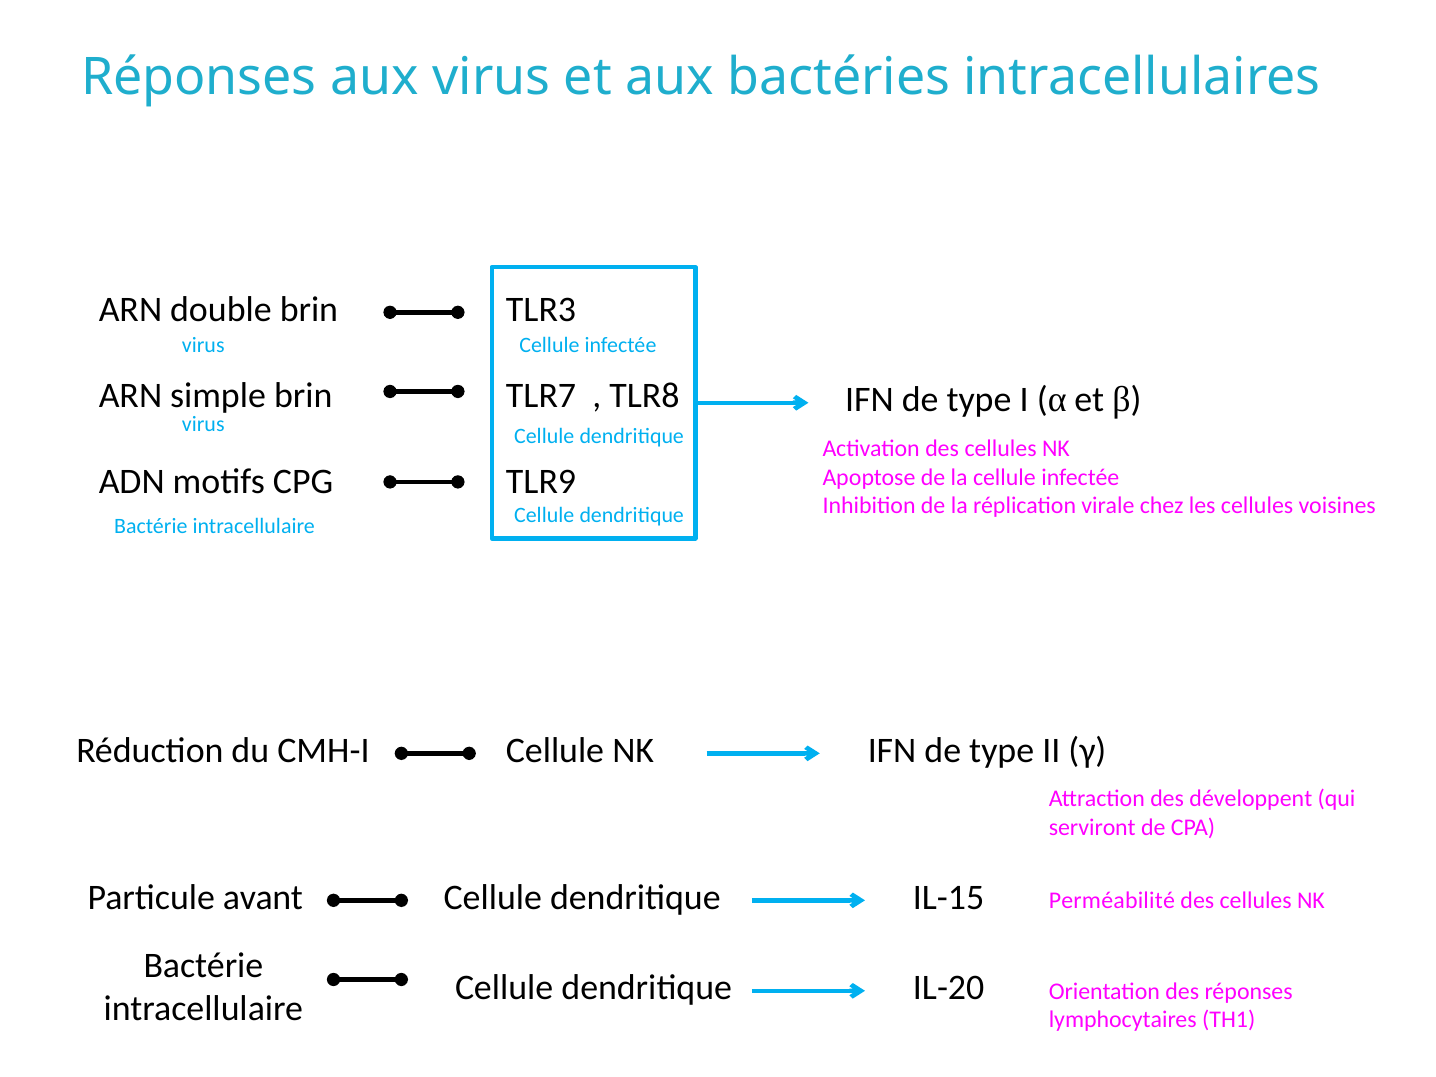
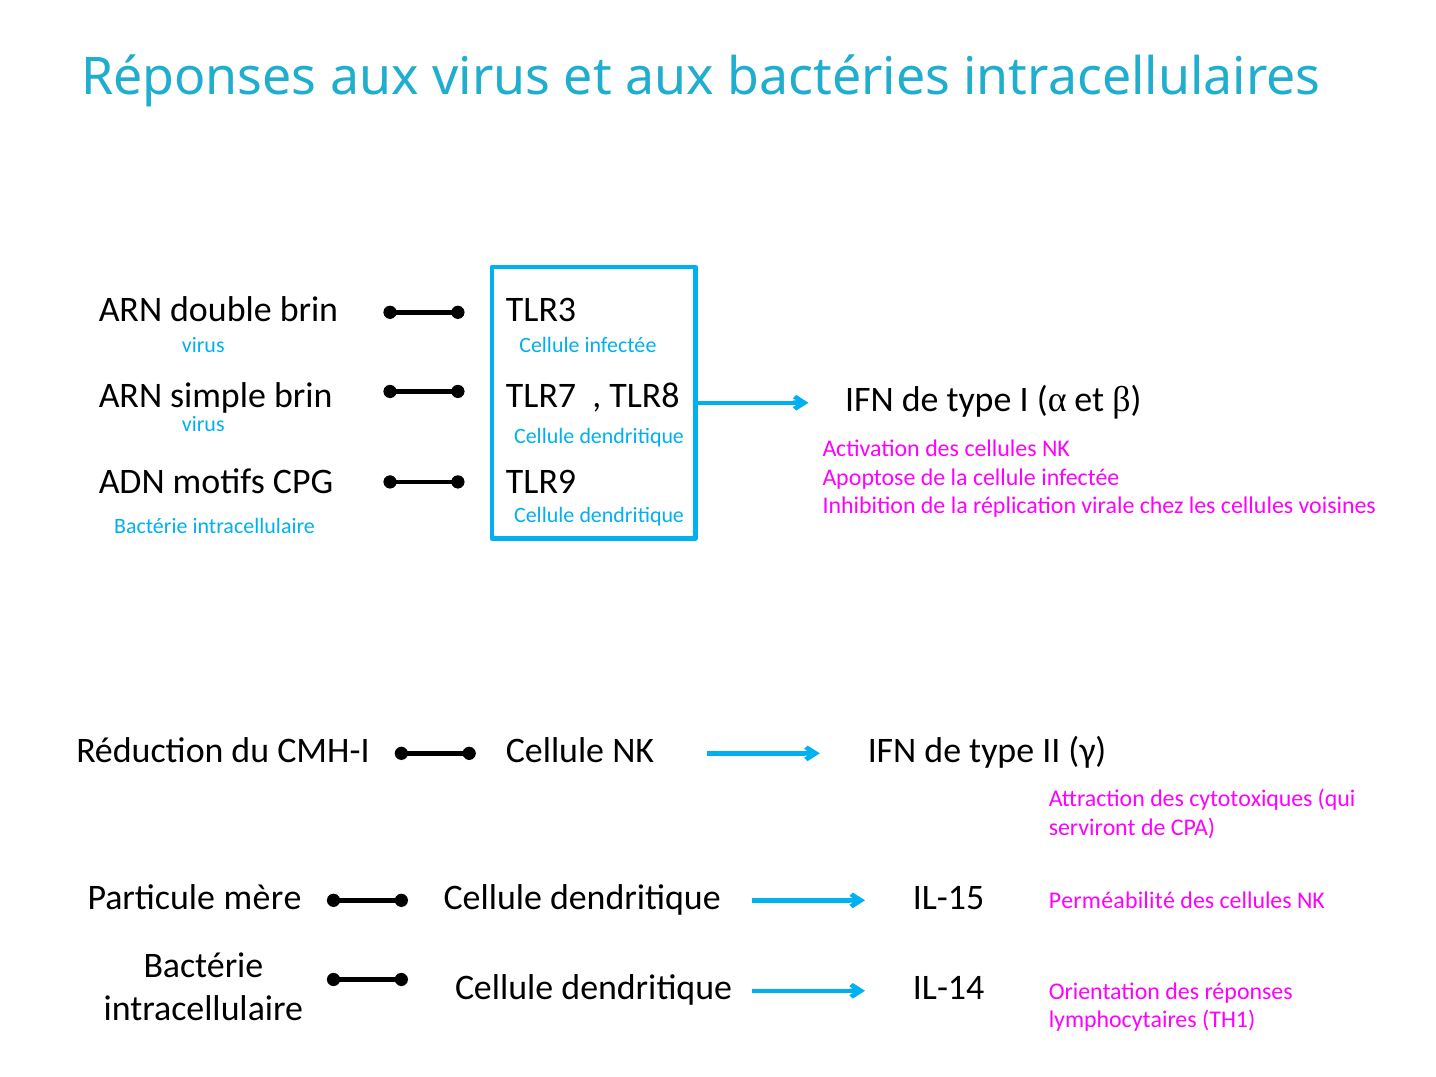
développent: développent -> cytotoxiques
avant: avant -> mère
IL-20: IL-20 -> IL-14
